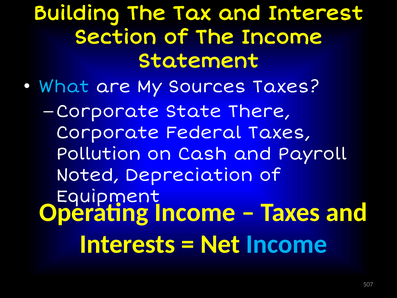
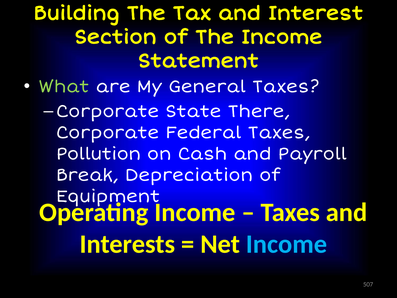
What colour: light blue -> light green
Sources: Sources -> General
Noted: Noted -> Break
